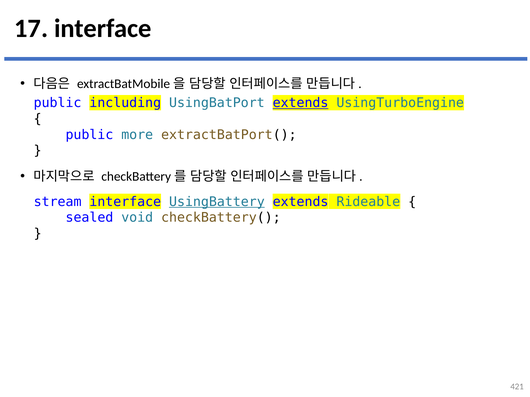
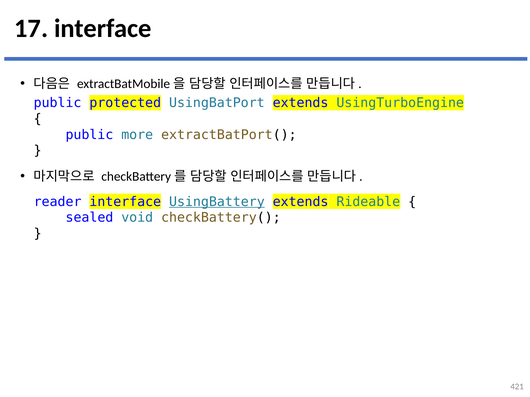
including: including -> protected
extends at (301, 103) underline: present -> none
stream: stream -> reader
